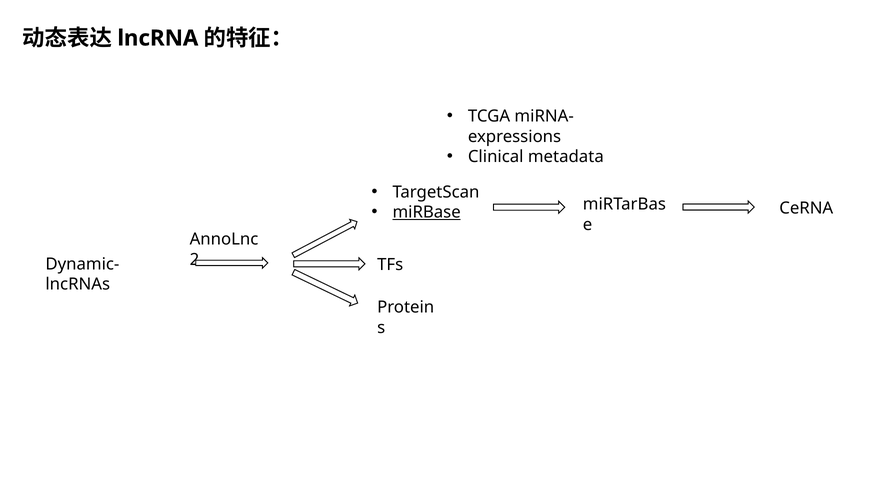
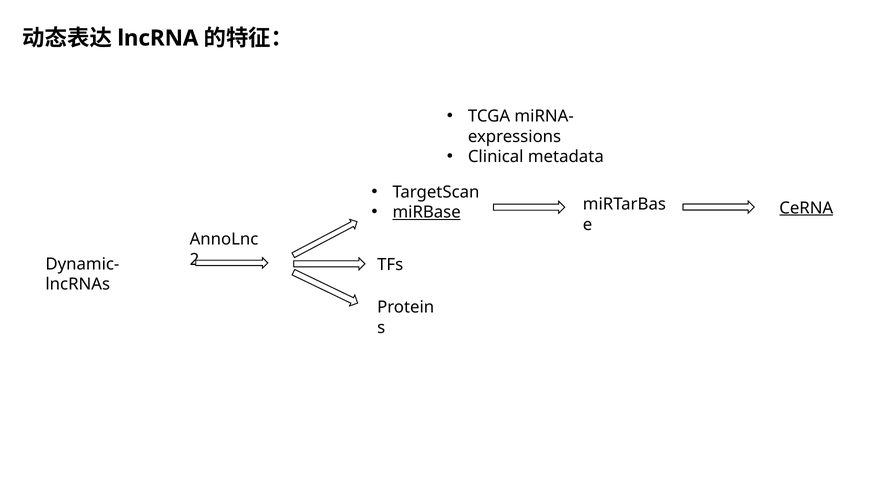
CeRNA underline: none -> present
